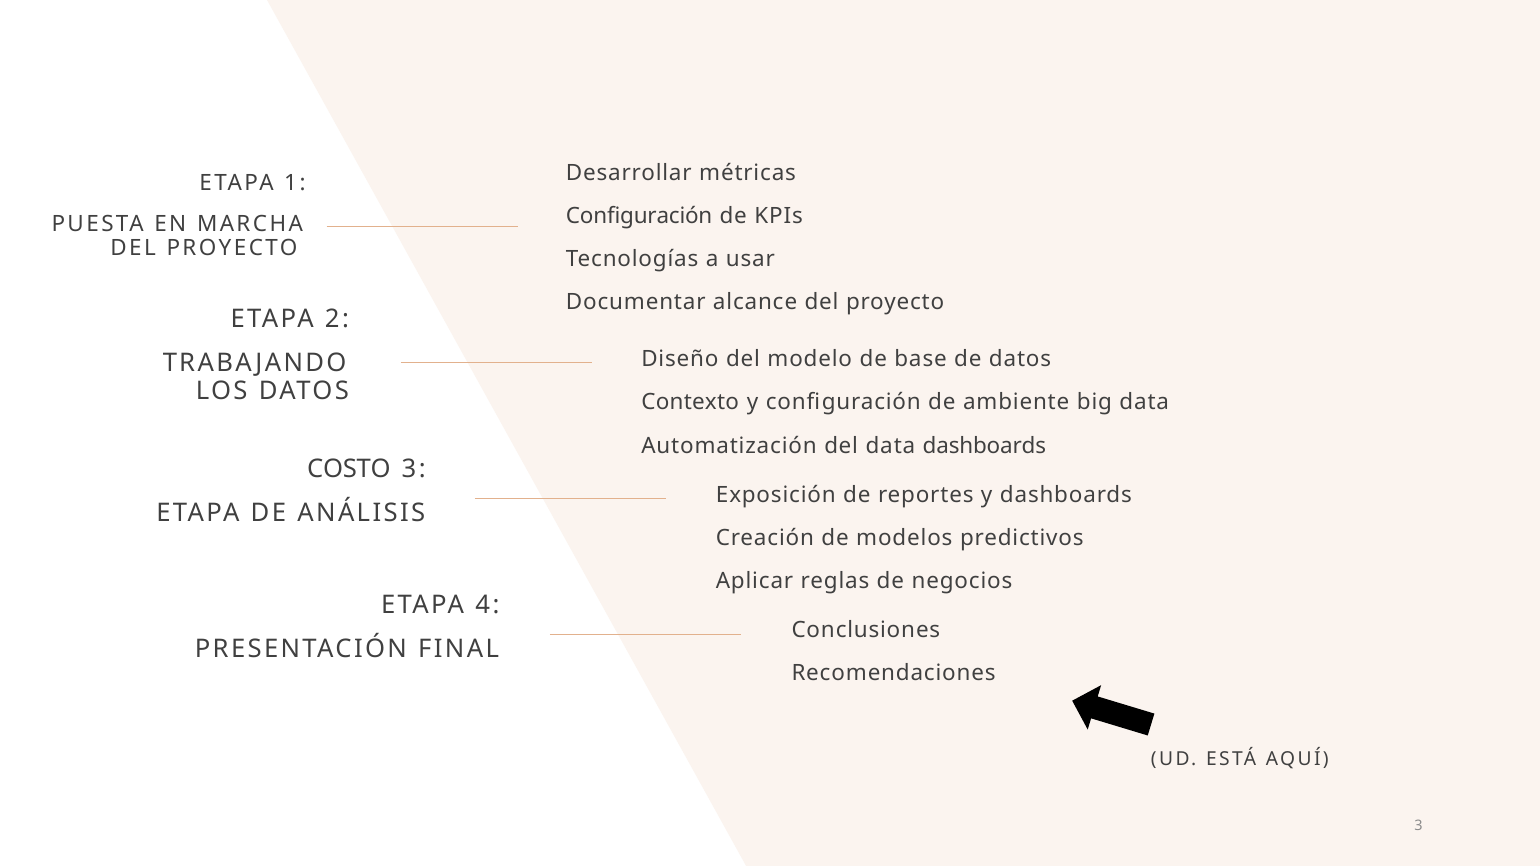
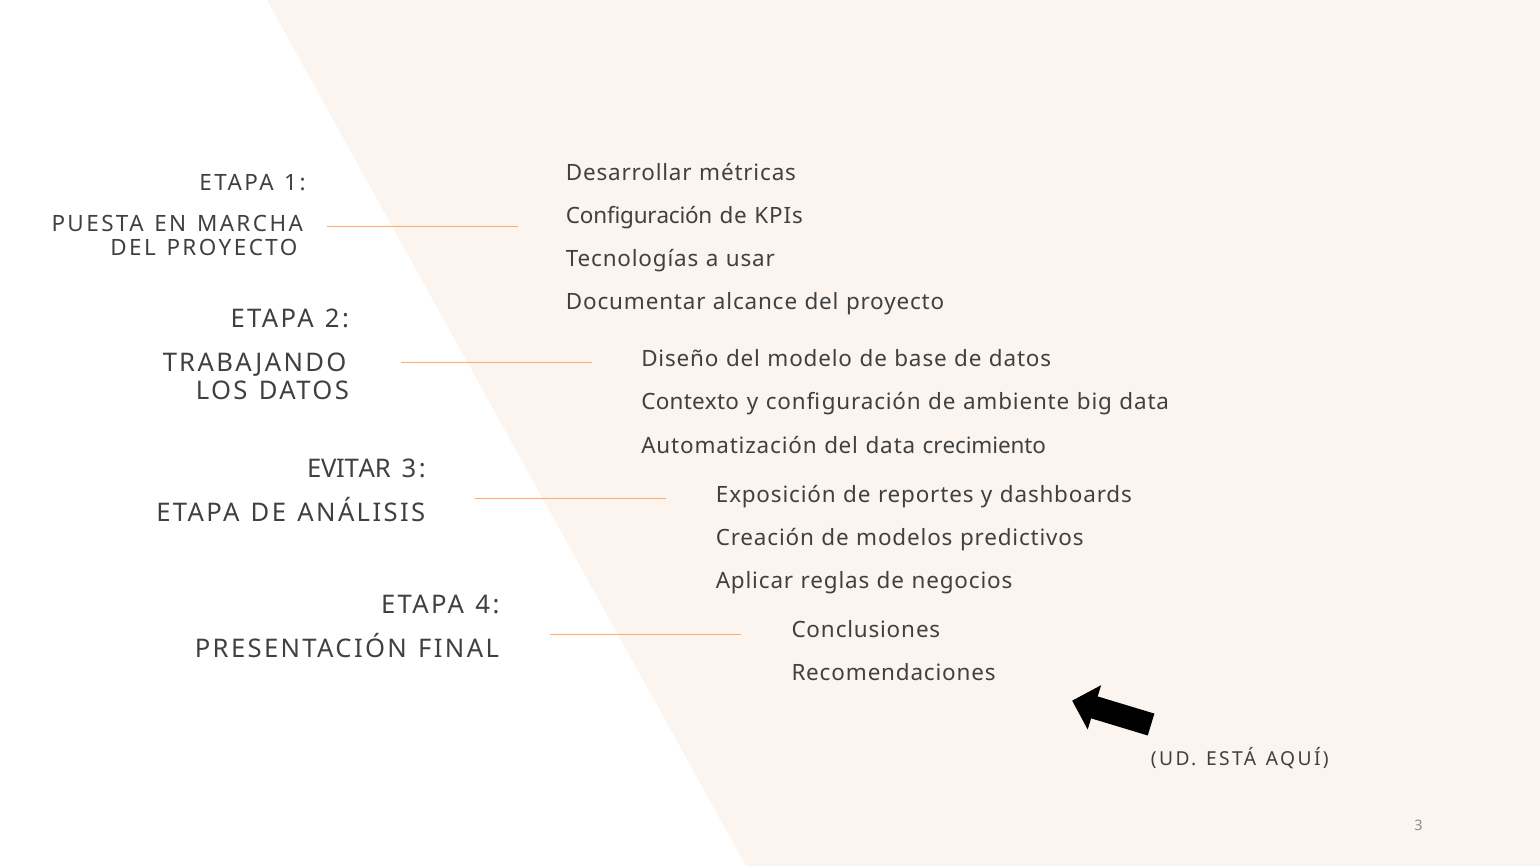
data dashboards: dashboards -> crecimiento
COSTO: COSTO -> EVITAR
